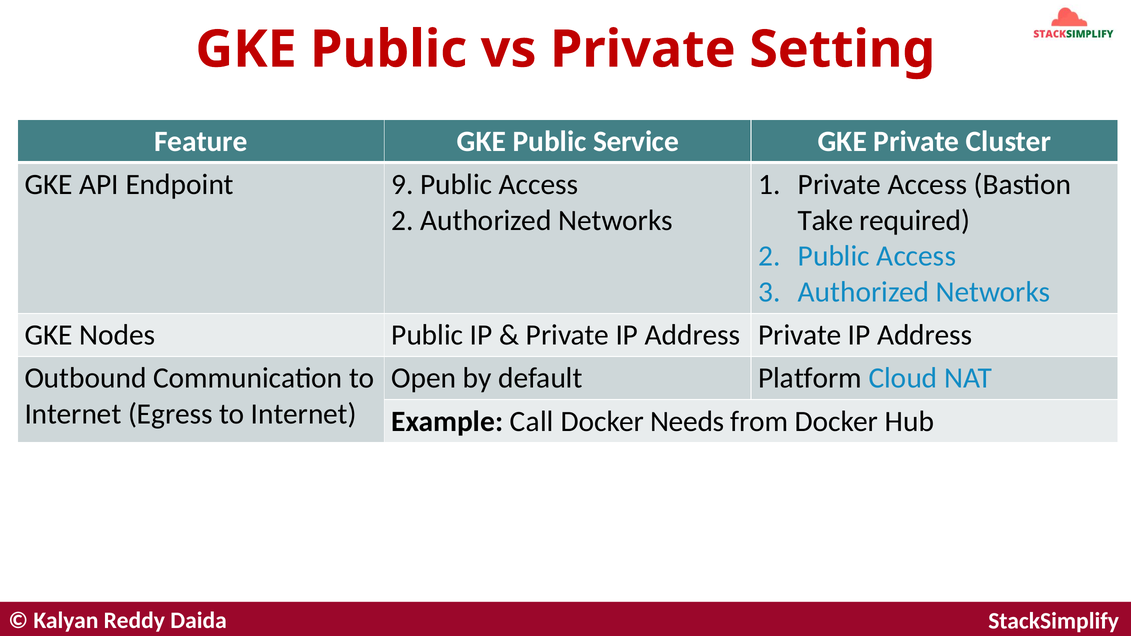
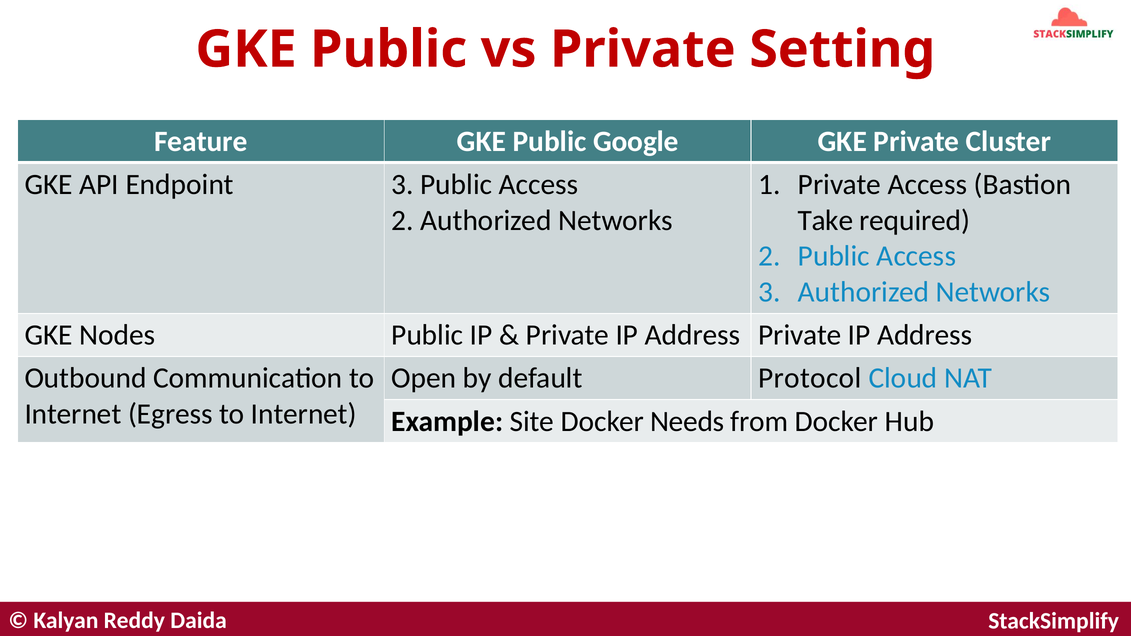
Service: Service -> Google
Endpoint 9: 9 -> 3
Platform: Platform -> Protocol
Call: Call -> Site
